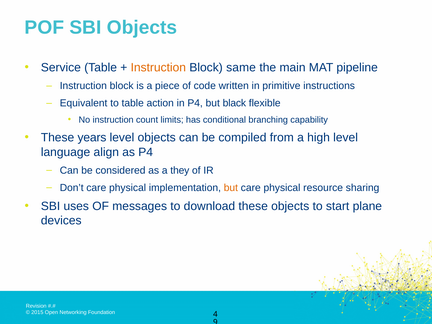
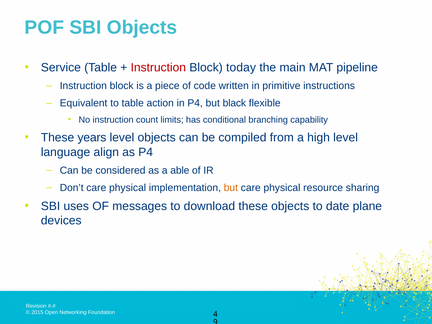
Instruction at (158, 68) colour: orange -> red
same: same -> today
they: they -> able
start: start -> date
